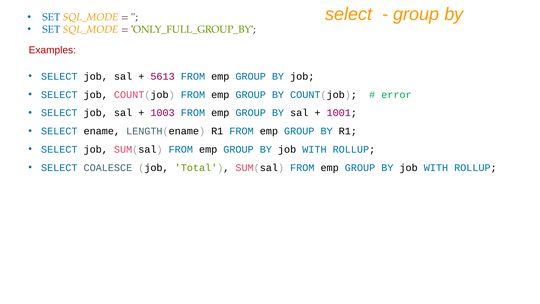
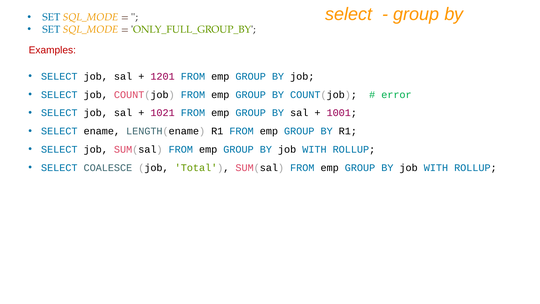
5613: 5613 -> 1201
1003: 1003 -> 1021
